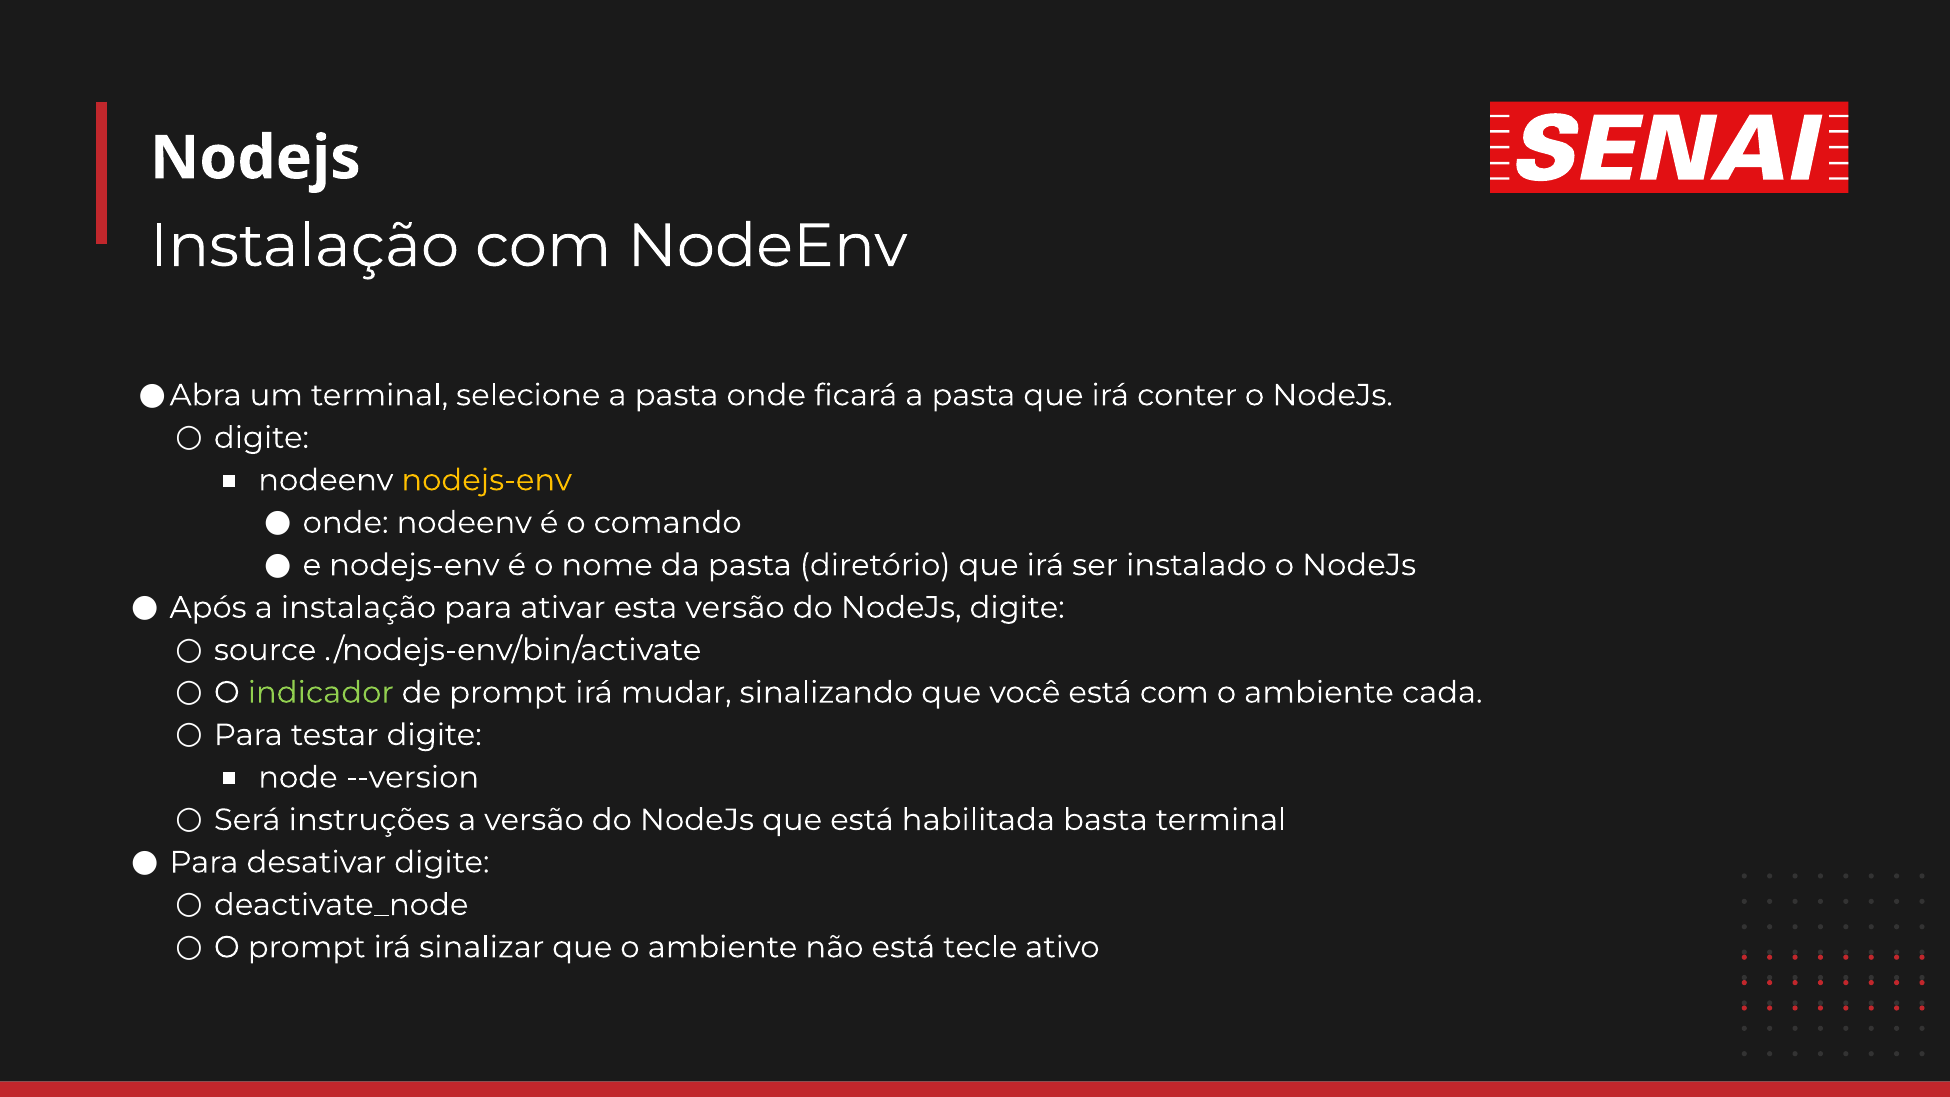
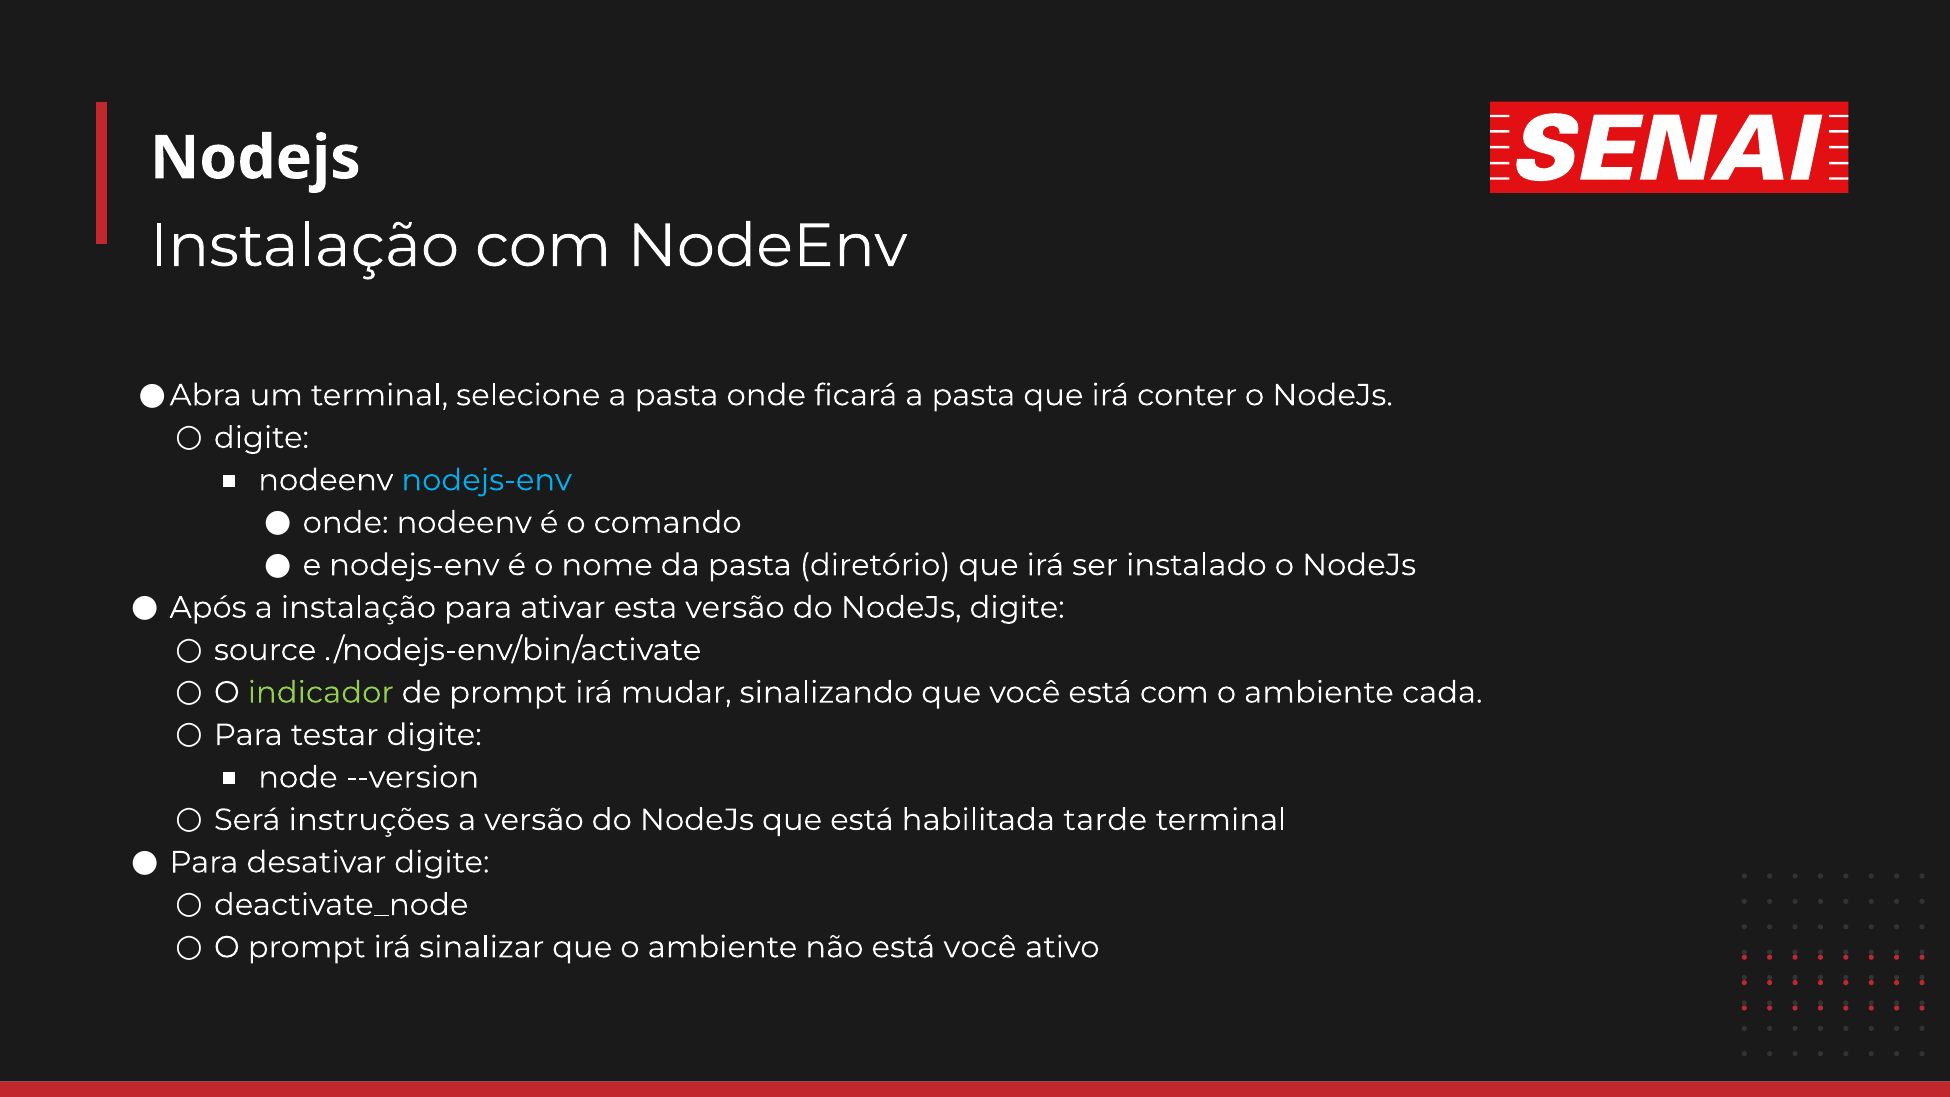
nodejs-env at (487, 480) colour: yellow -> light blue
basta: basta -> tarde
está tecle: tecle -> você
